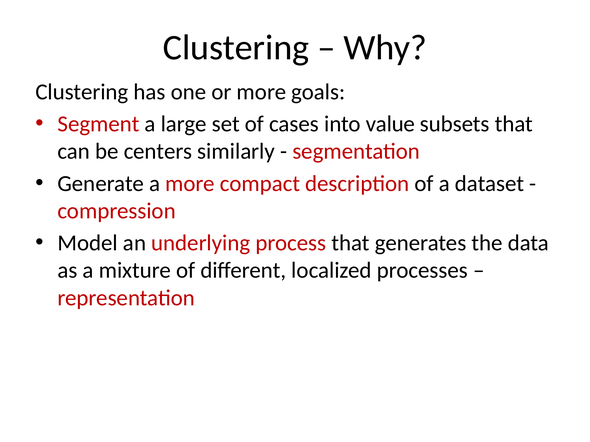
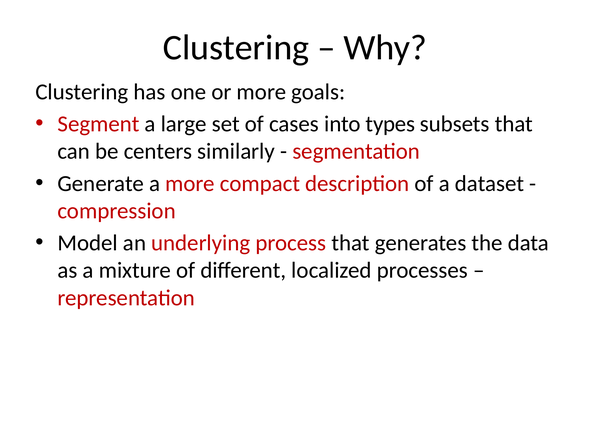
value: value -> types
